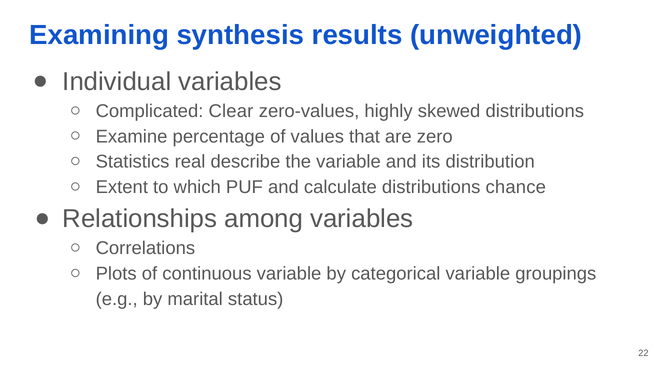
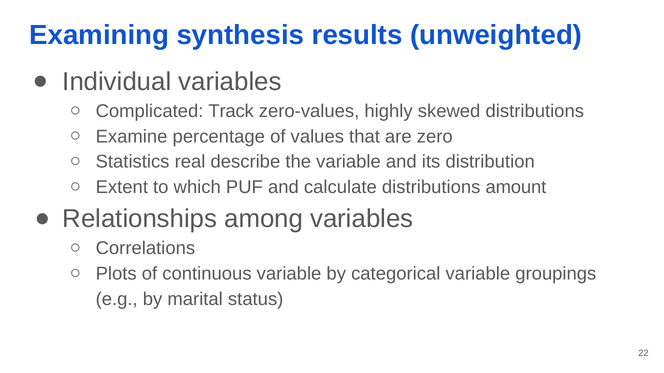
Clear: Clear -> Track
chance: chance -> amount
